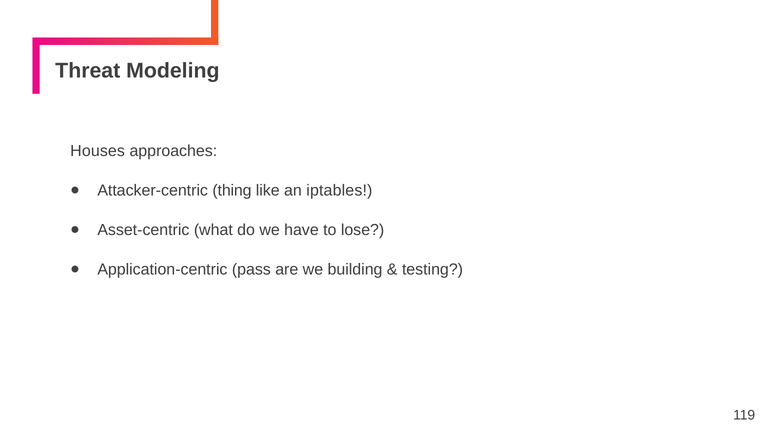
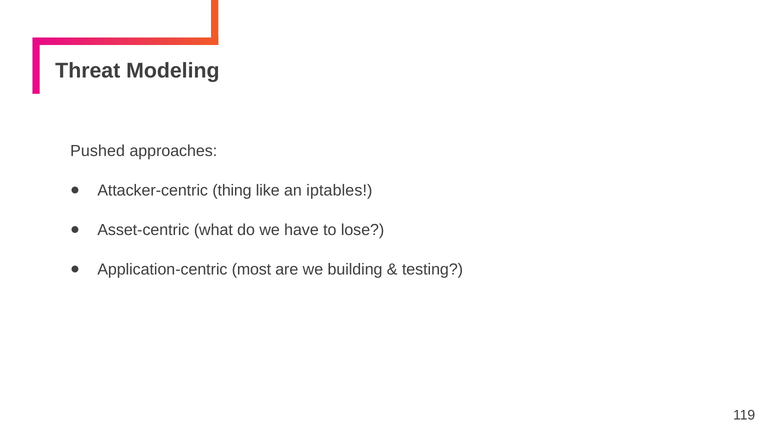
Houses: Houses -> Pushed
pass: pass -> most
